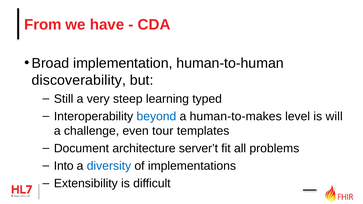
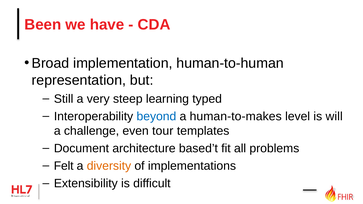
From: From -> Been
discoverability: discoverability -> representation
server’t: server’t -> based’t
Into: Into -> Felt
diversity colour: blue -> orange
